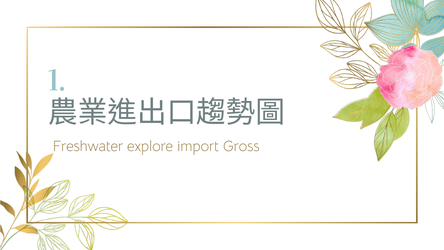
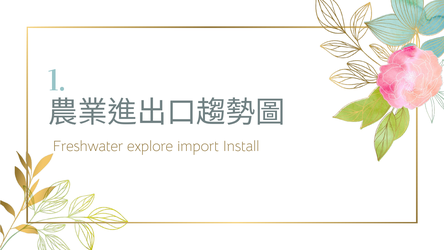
Gross: Gross -> Install
